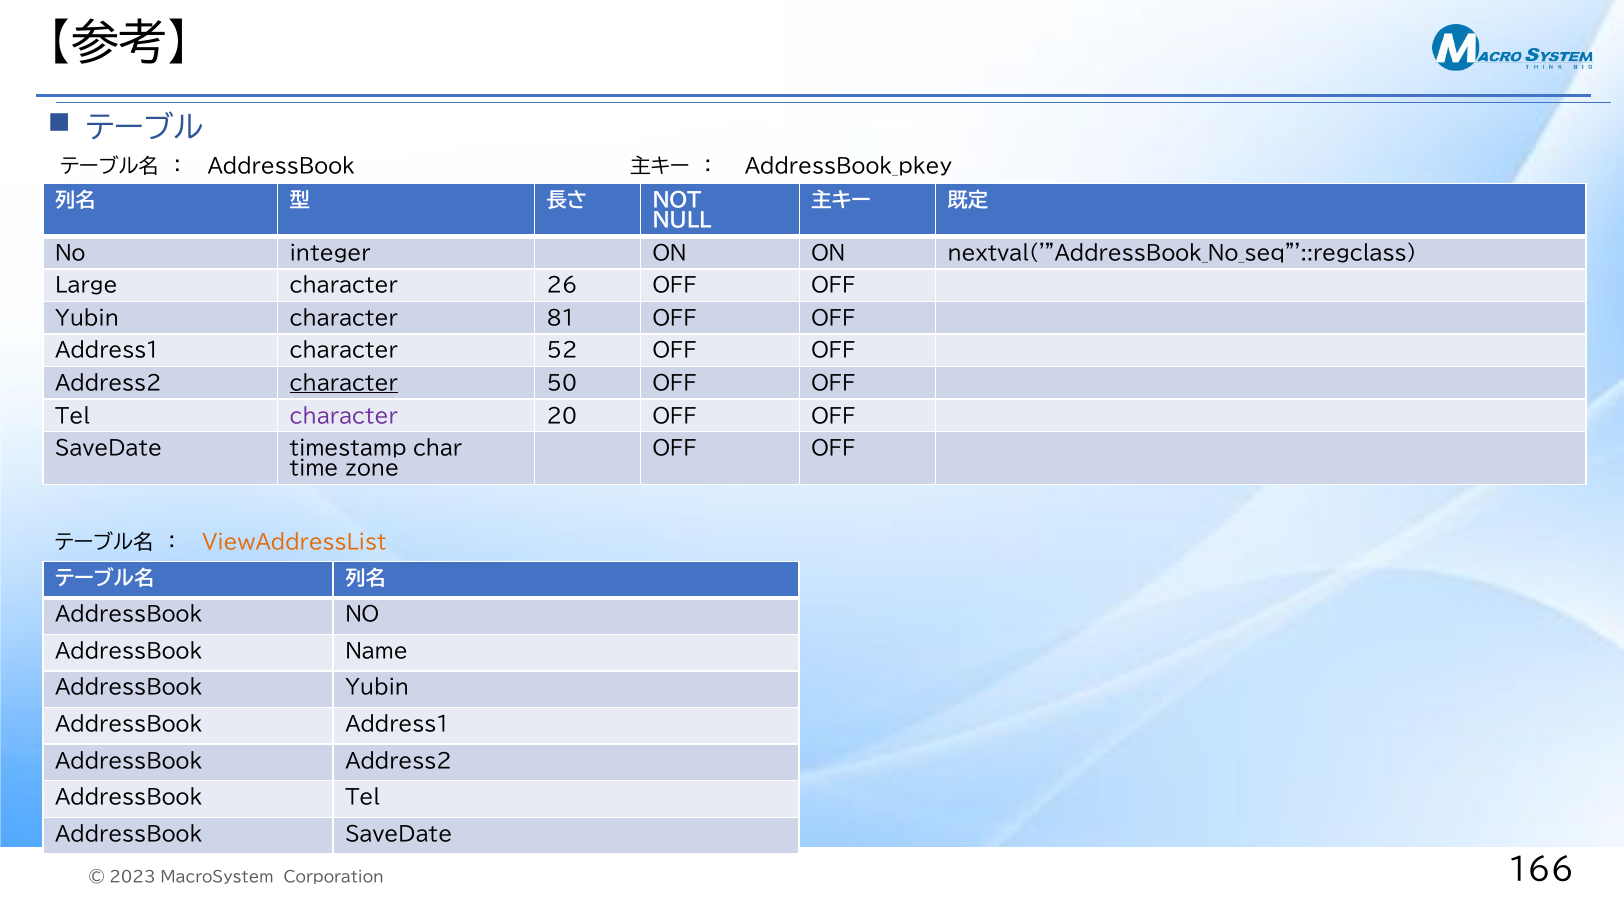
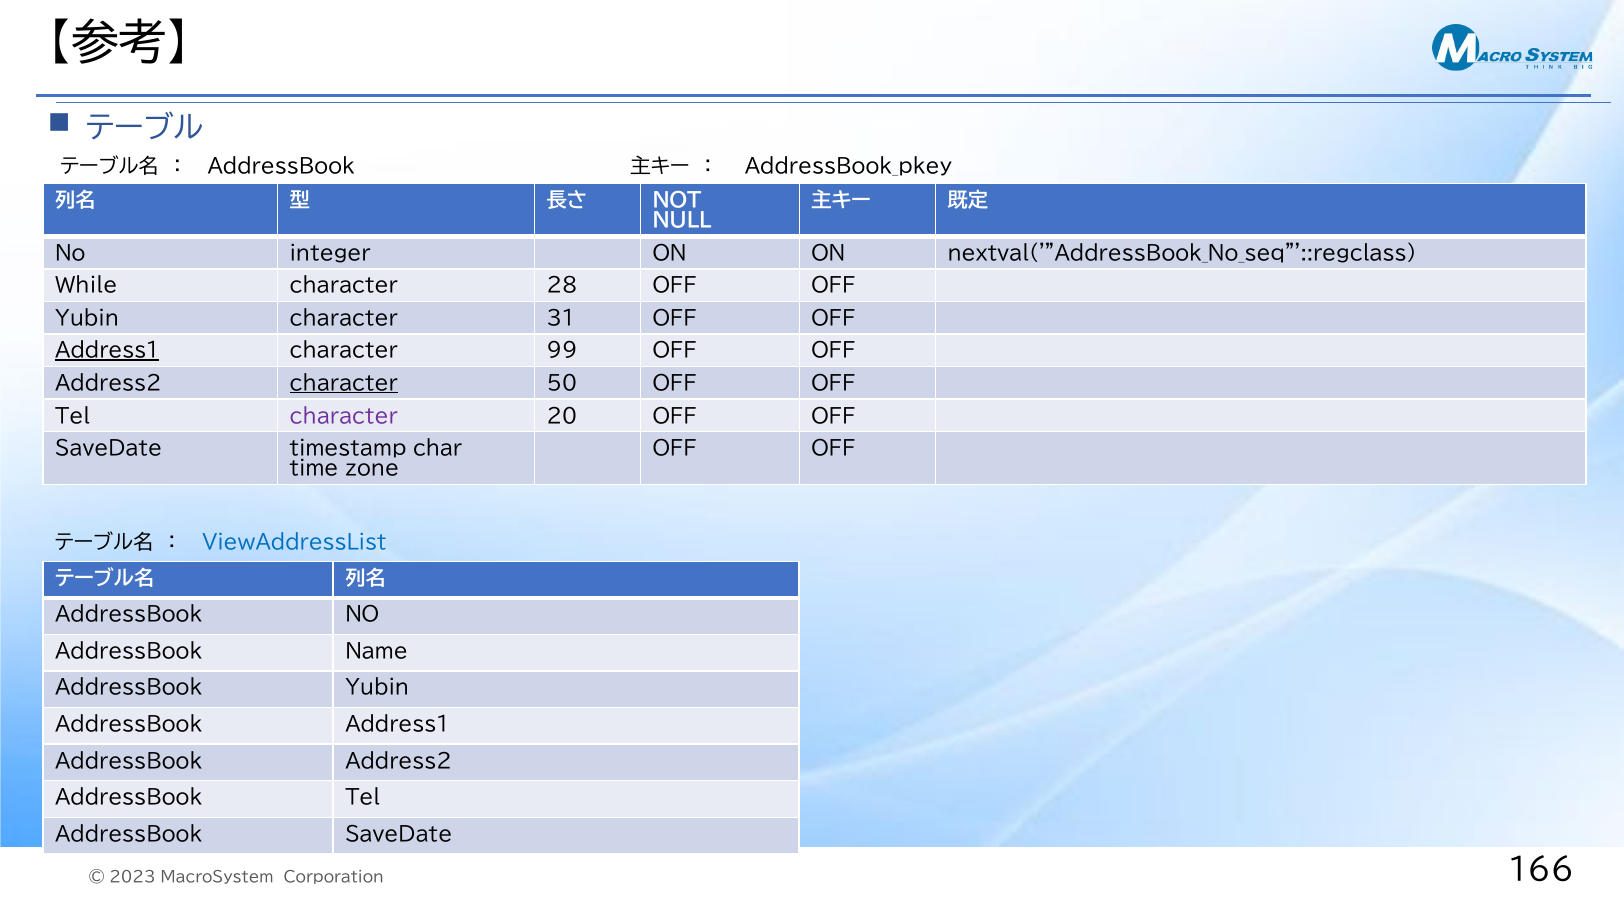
Large: Large -> While
26: 26 -> 28
81: 81 -> 31
Address1 at (107, 351) underline: none -> present
52: 52 -> 99
ViewAddressList colour: orange -> blue
